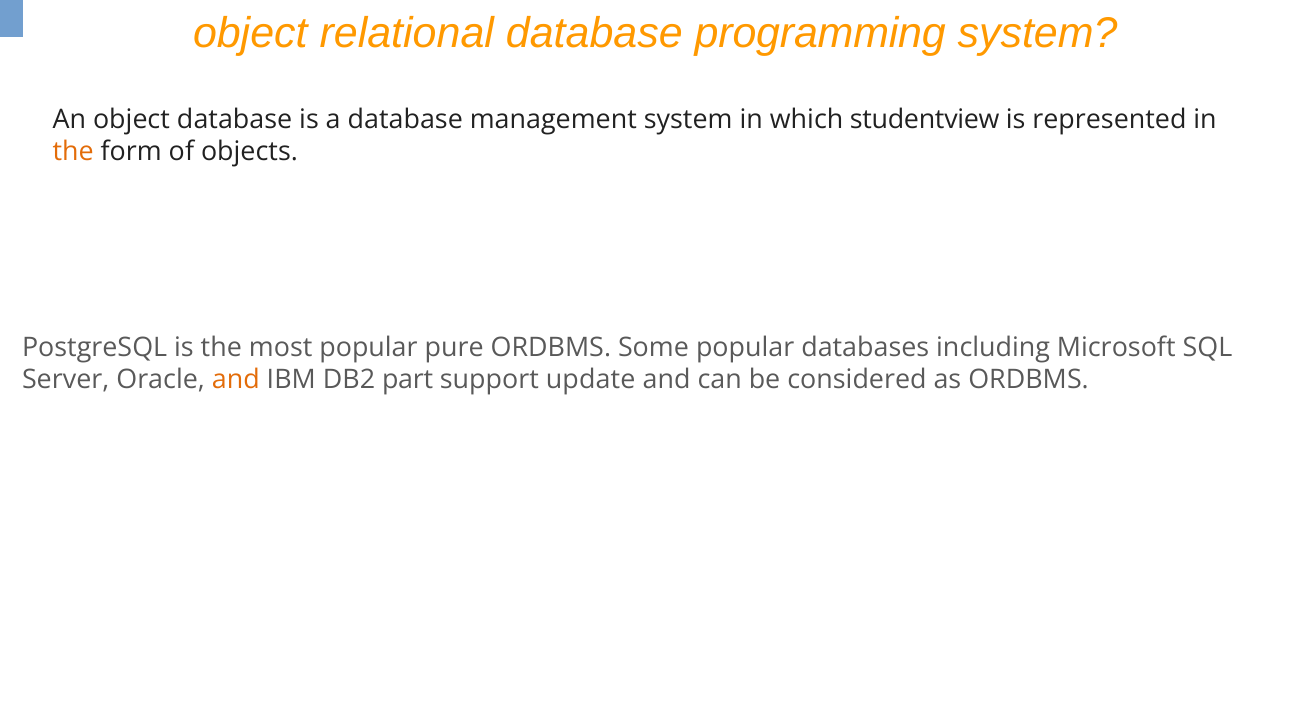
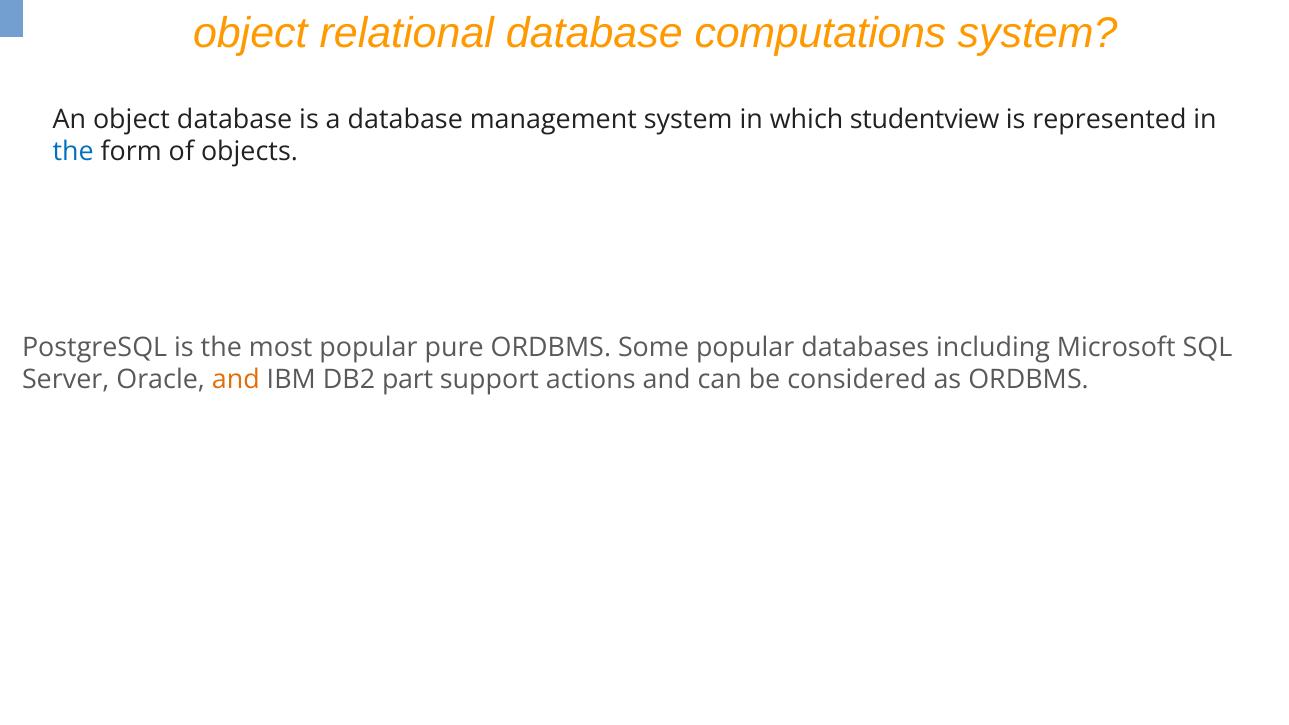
programming: programming -> computations
the at (73, 152) colour: orange -> blue
update: update -> actions
